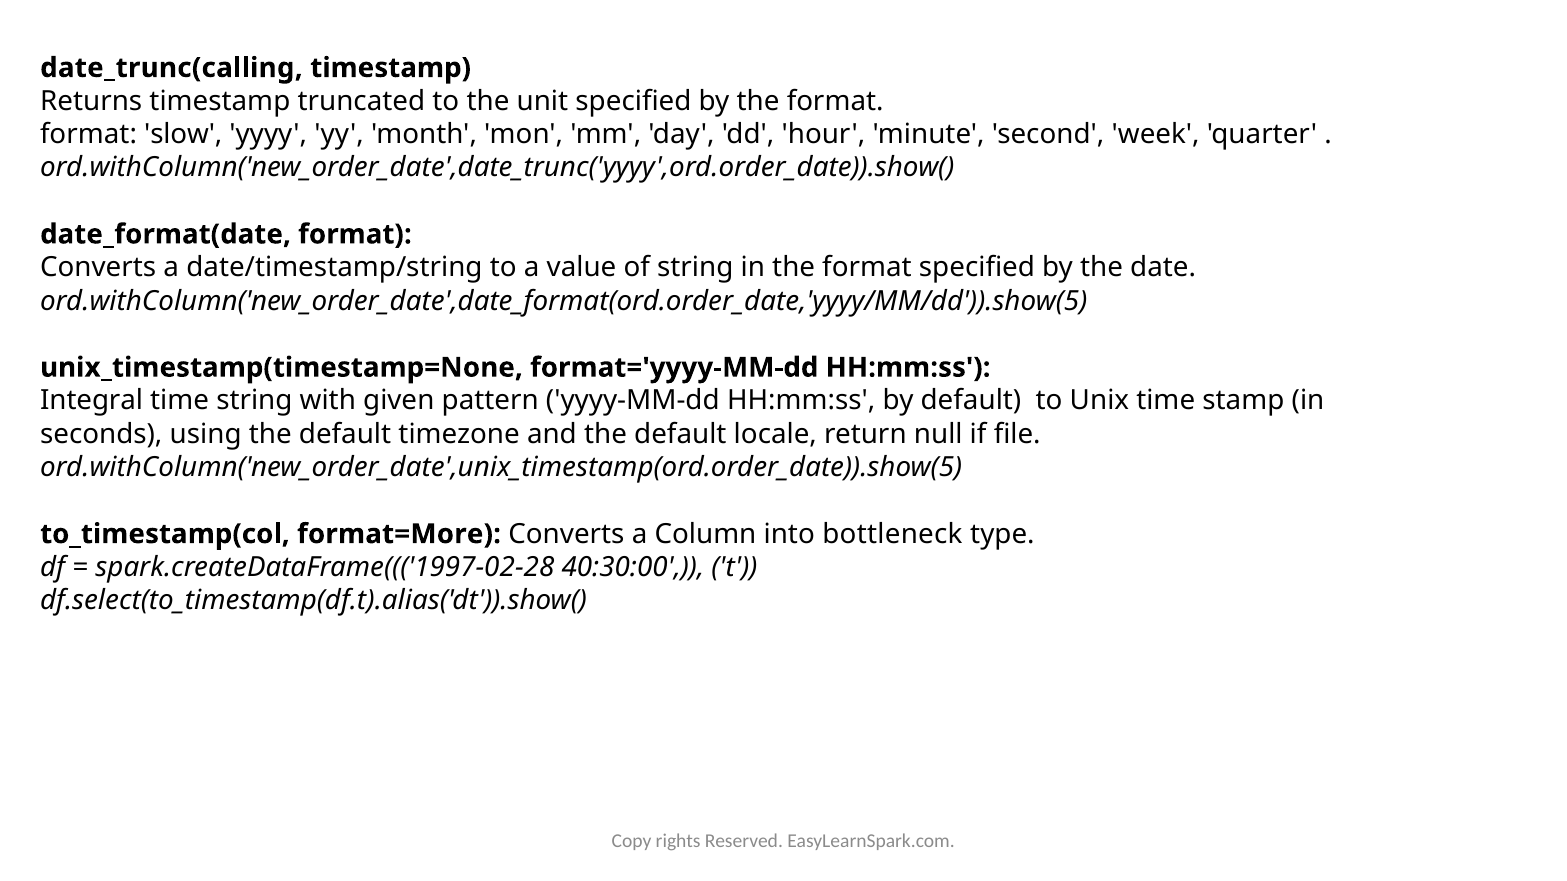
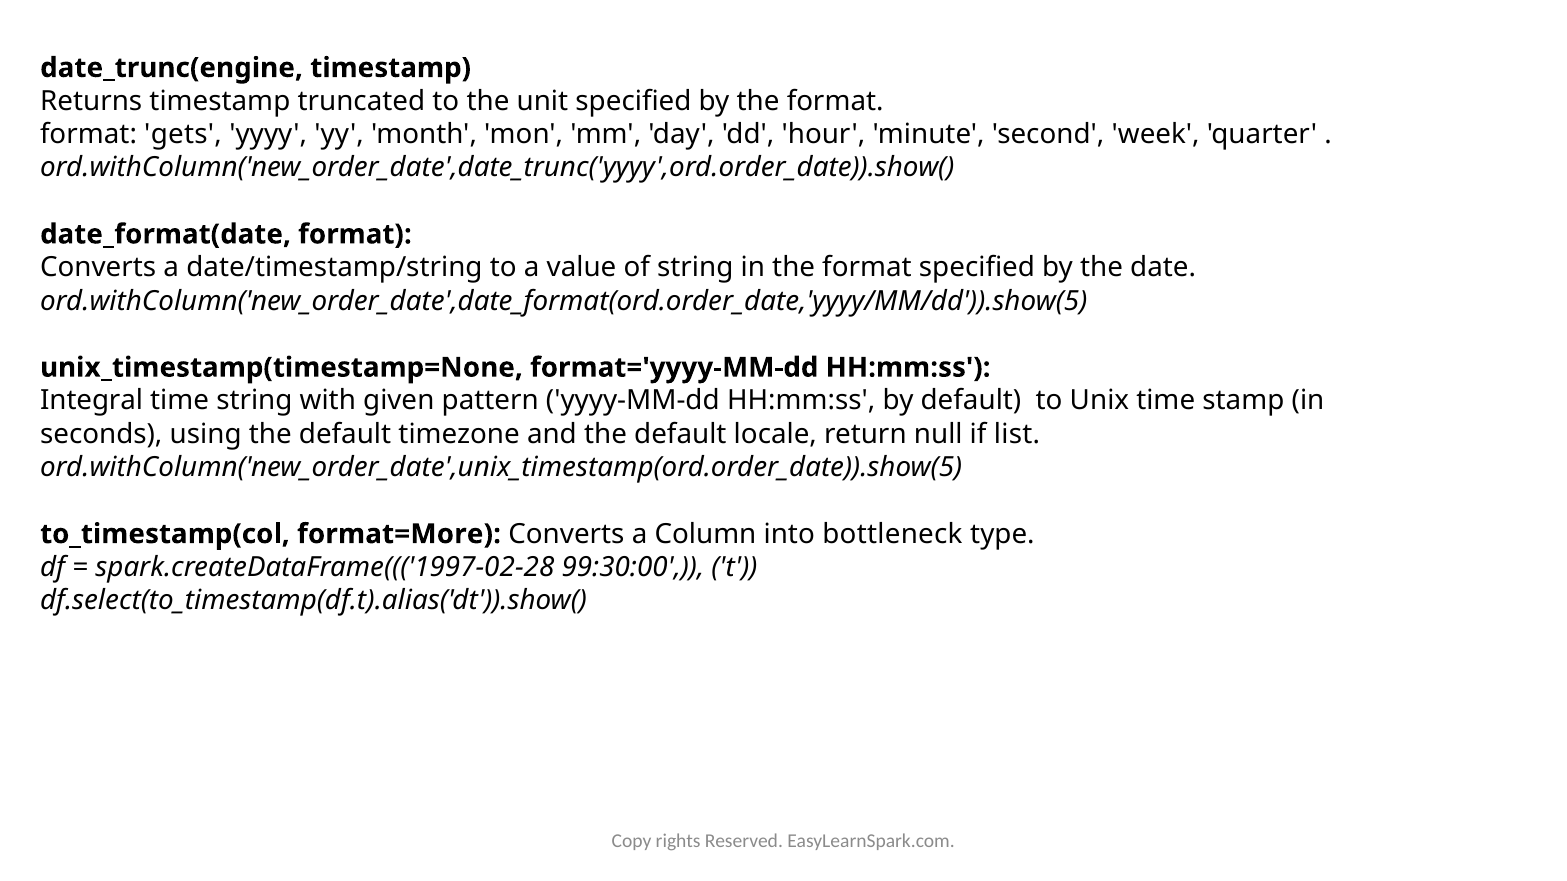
date_trunc(calling: date_trunc(calling -> date_trunc(engine
slow: slow -> gets
file: file -> list
40:30:00: 40:30:00 -> 99:30:00
